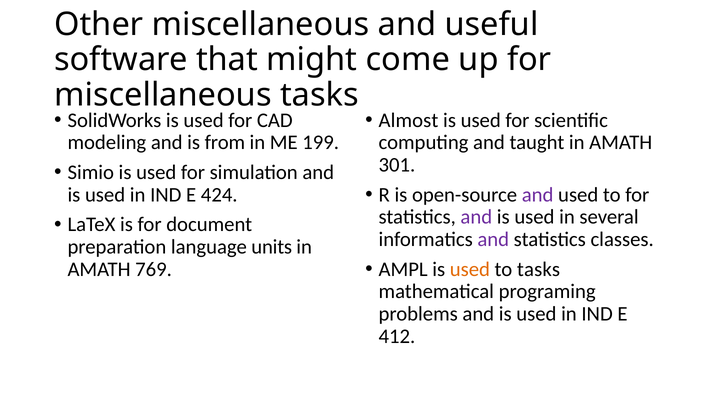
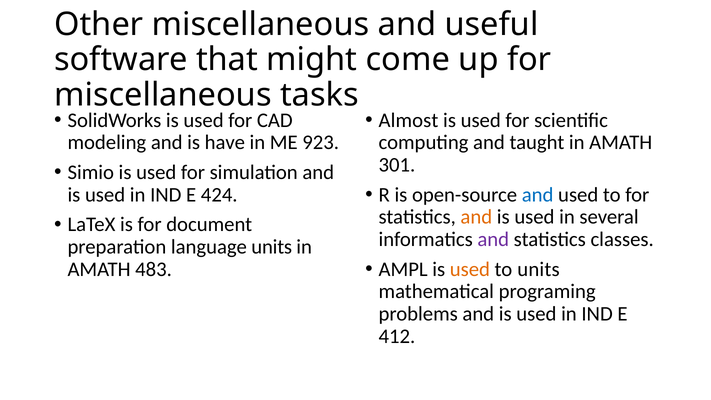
from: from -> have
199: 199 -> 923
and at (538, 195) colour: purple -> blue
and at (476, 217) colour: purple -> orange
to tasks: tasks -> units
769: 769 -> 483
